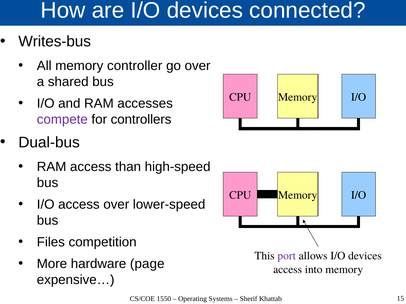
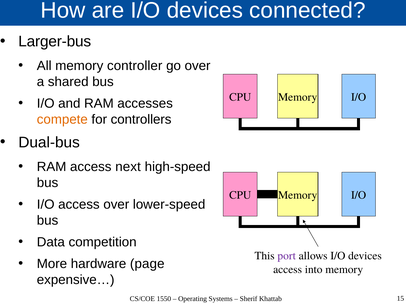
Writes-bus: Writes-bus -> Larger-bus
compete colour: purple -> orange
than: than -> next
Files: Files -> Data
